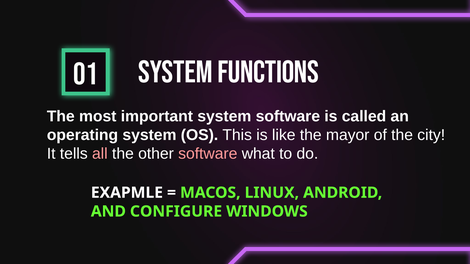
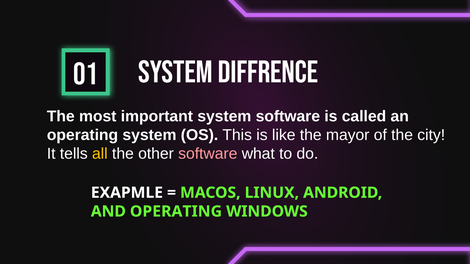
FUNCTIONS: FUNCTIONS -> DIFFRENCE
all colour: pink -> yellow
AND CONFIGURE: CONFIGURE -> OPERATING
